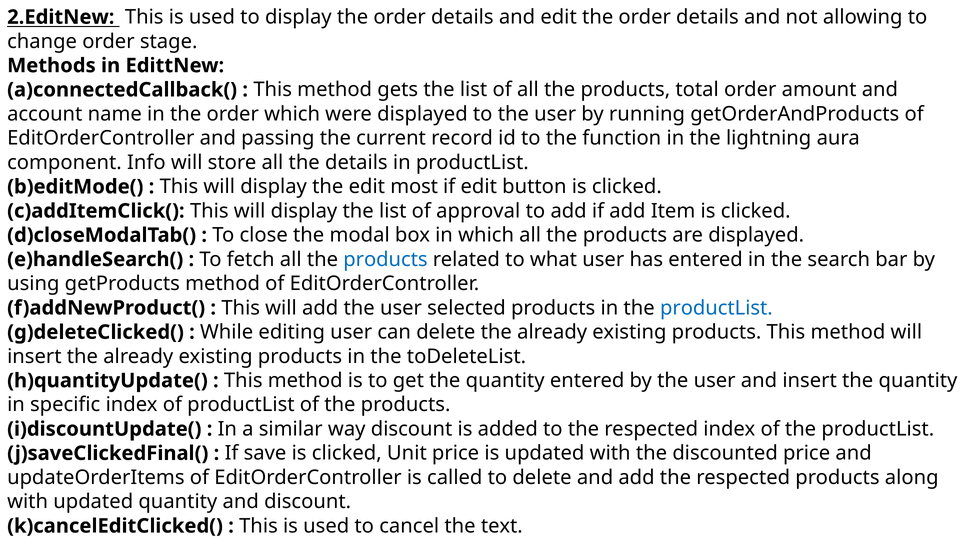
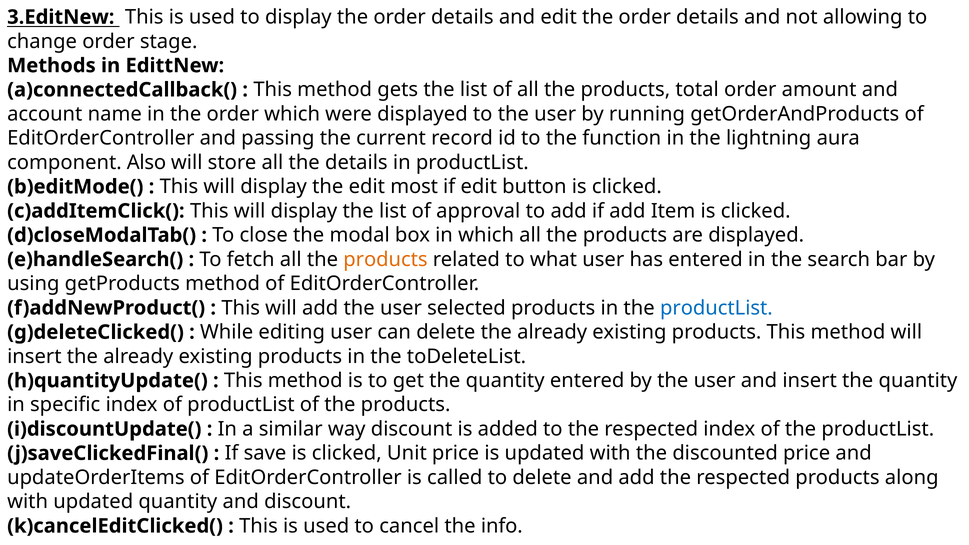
2.EditNew: 2.EditNew -> 3.EditNew
Info: Info -> Also
products at (386, 259) colour: blue -> orange
text: text -> info
